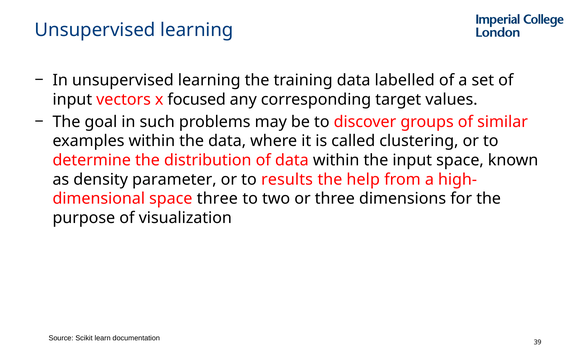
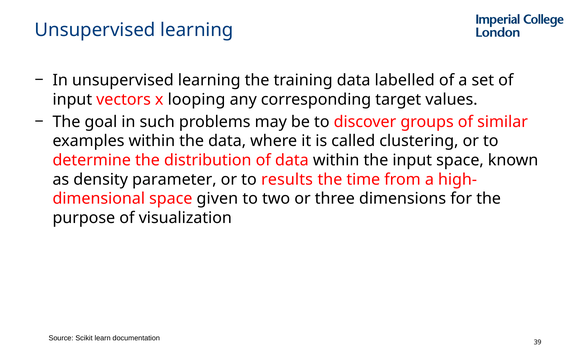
focused: focused -> looping
help: help -> time
space three: three -> given
